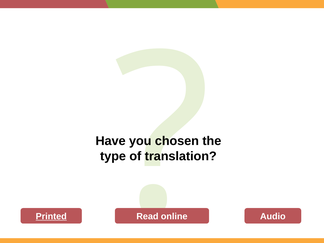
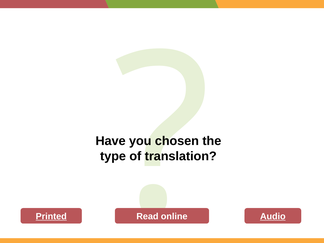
Audio underline: none -> present
